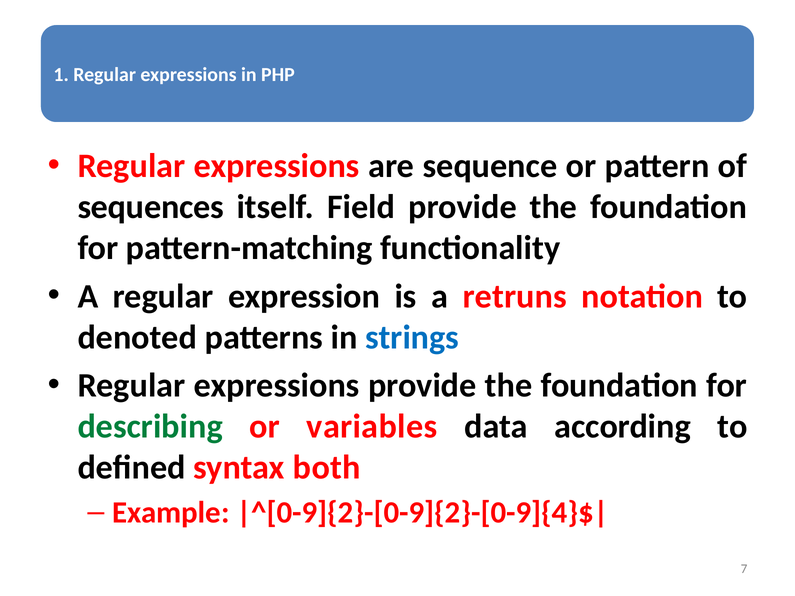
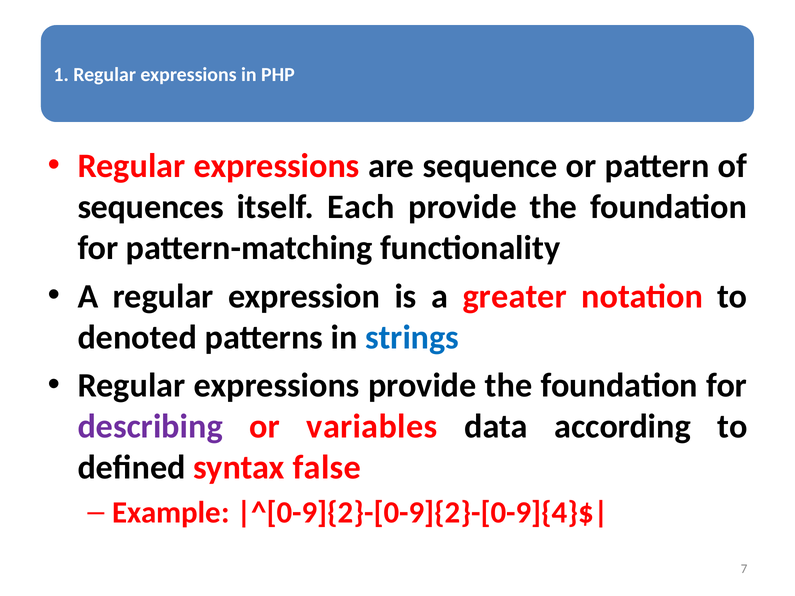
Field: Field -> Each
retruns: retruns -> greater
describing colour: green -> purple
both: both -> false
